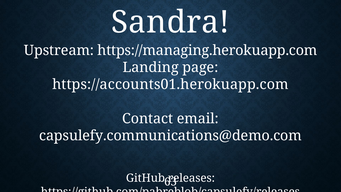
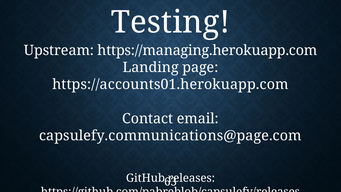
Sandra: Sandra -> Testing
capsulefy.communications@demo.com: capsulefy.communications@demo.com -> capsulefy.communications@page.com
